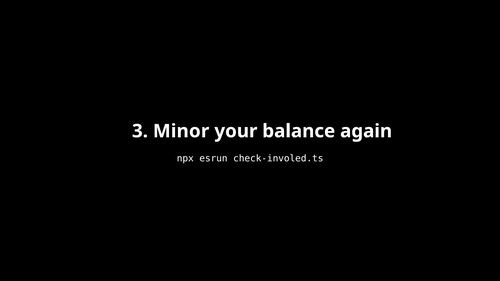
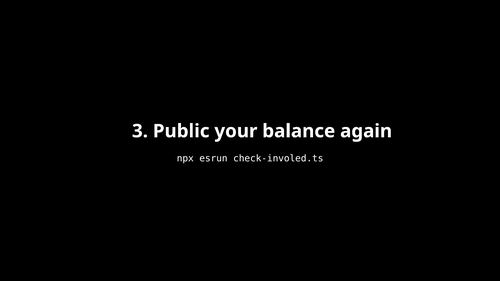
Minor: Minor -> Public
